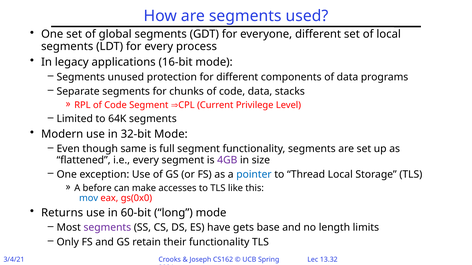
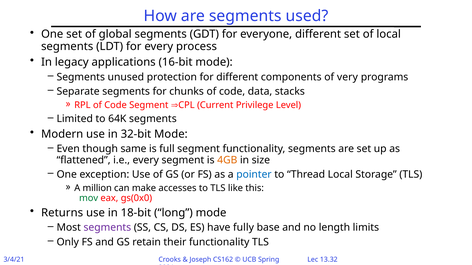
of data: data -> very
4GB colour: purple -> orange
before: before -> million
mov colour: blue -> green
60-bit: 60-bit -> 18-bit
gets: gets -> fully
